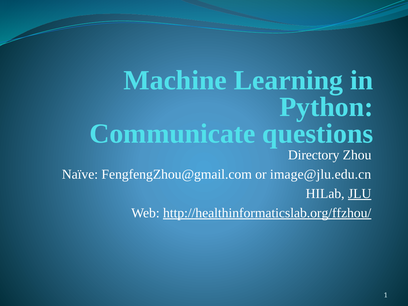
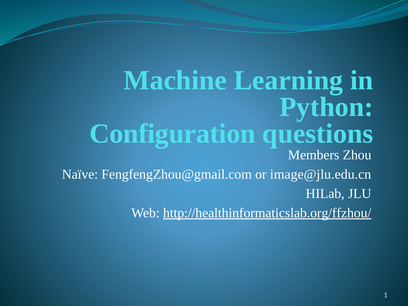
Communicate: Communicate -> Configuration
Directory: Directory -> Members
JLU underline: present -> none
